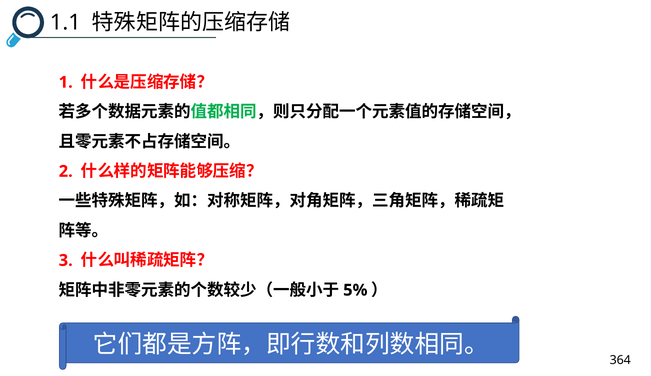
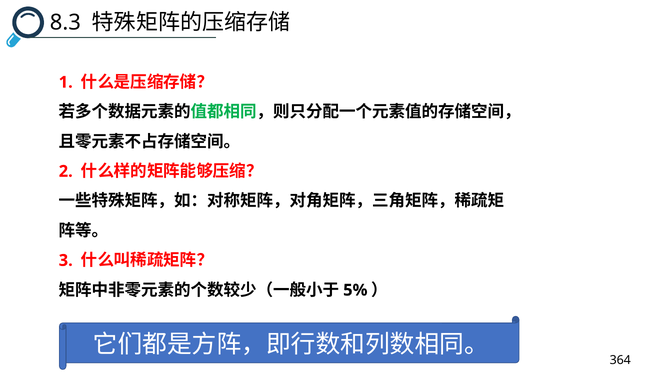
1.1: 1.1 -> 8.3
